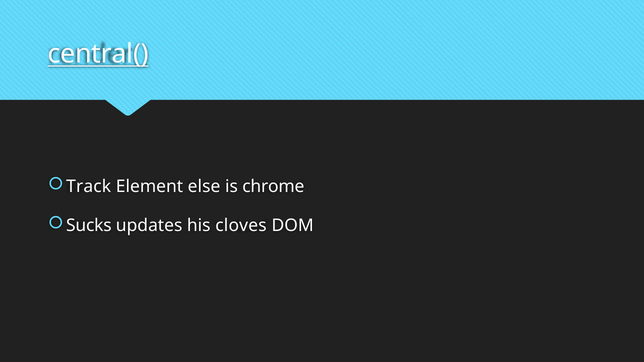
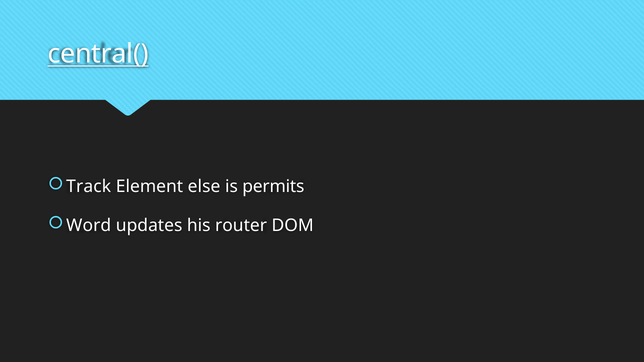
chrome: chrome -> permits
Sucks: Sucks -> Word
cloves: cloves -> router
